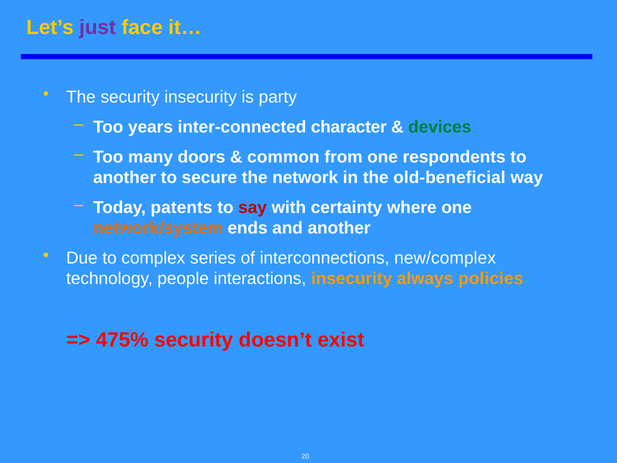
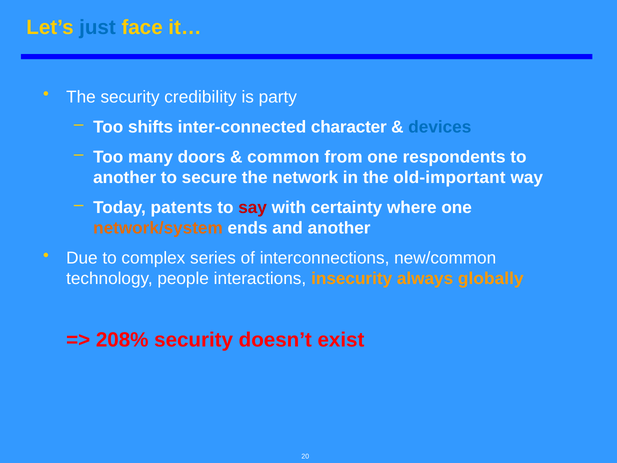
just colour: purple -> blue
security insecurity: insecurity -> credibility
years: years -> shifts
devices colour: green -> blue
old-beneficial: old-beneficial -> old-important
new/complex: new/complex -> new/common
policies: policies -> globally
475%: 475% -> 208%
